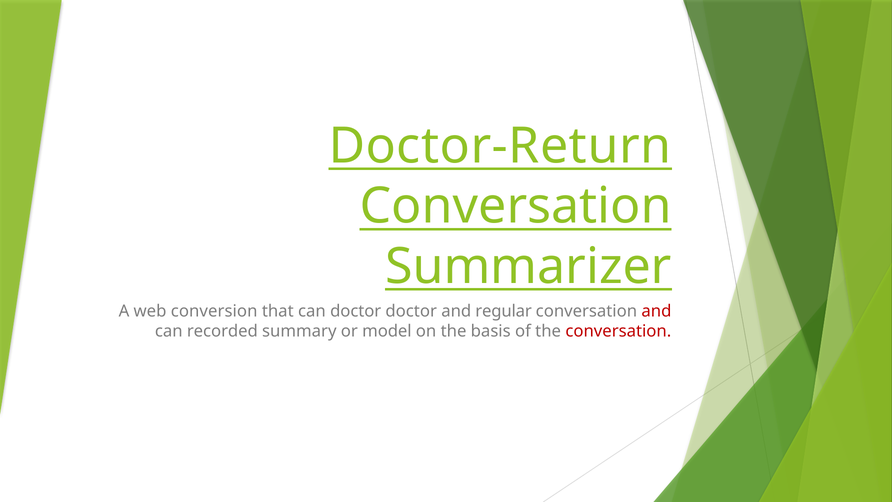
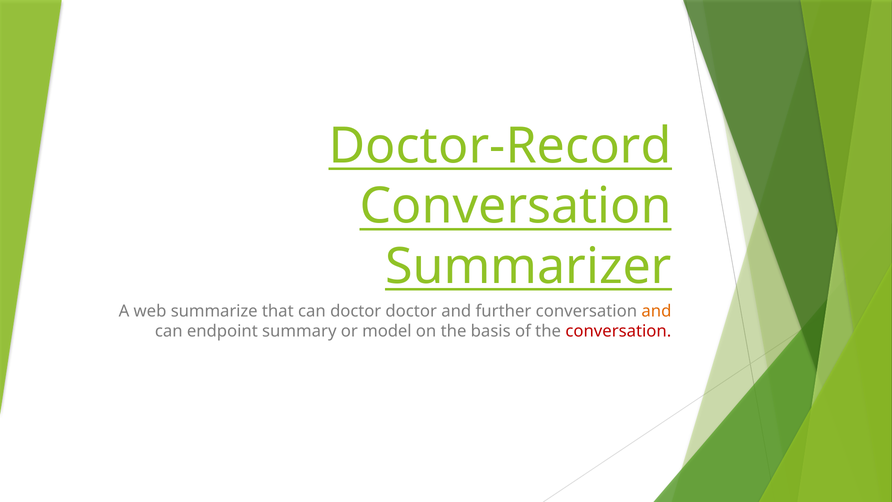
Doctor-Return: Doctor-Return -> Doctor-Record
conversion: conversion -> summarize
regular: regular -> further
and at (656, 311) colour: red -> orange
recorded: recorded -> endpoint
